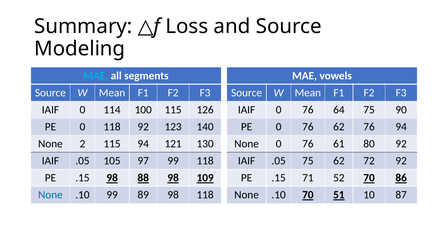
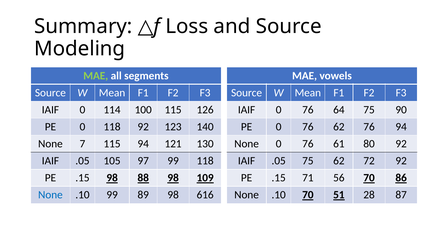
MAE at (96, 76) colour: light blue -> light green
2: 2 -> 7
52: 52 -> 56
98 118: 118 -> 616
10: 10 -> 28
